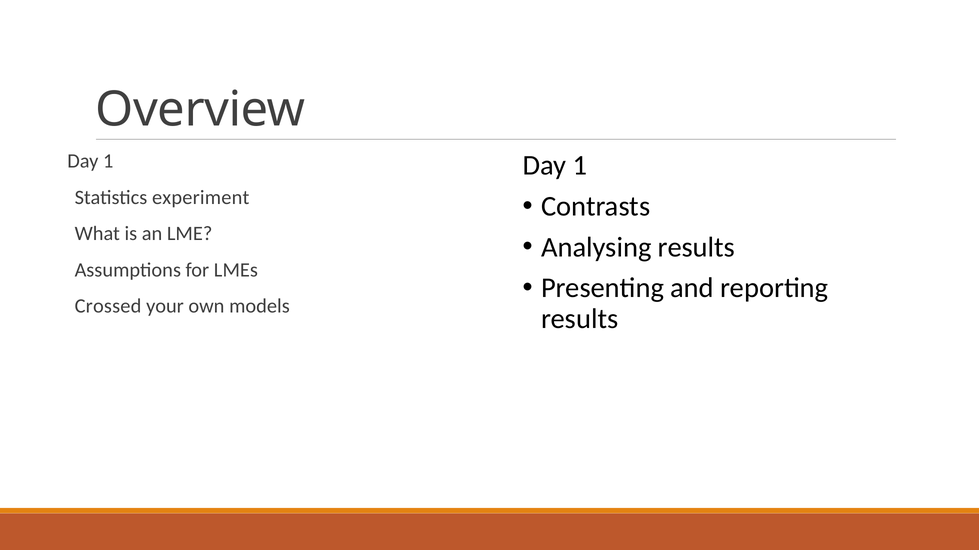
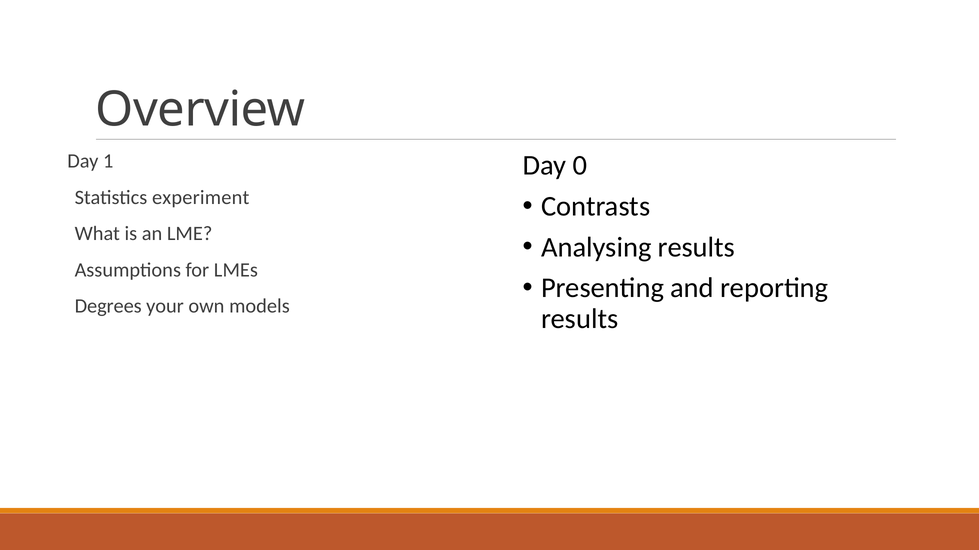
1 at (580, 165): 1 -> 0
Crossed: Crossed -> Degrees
